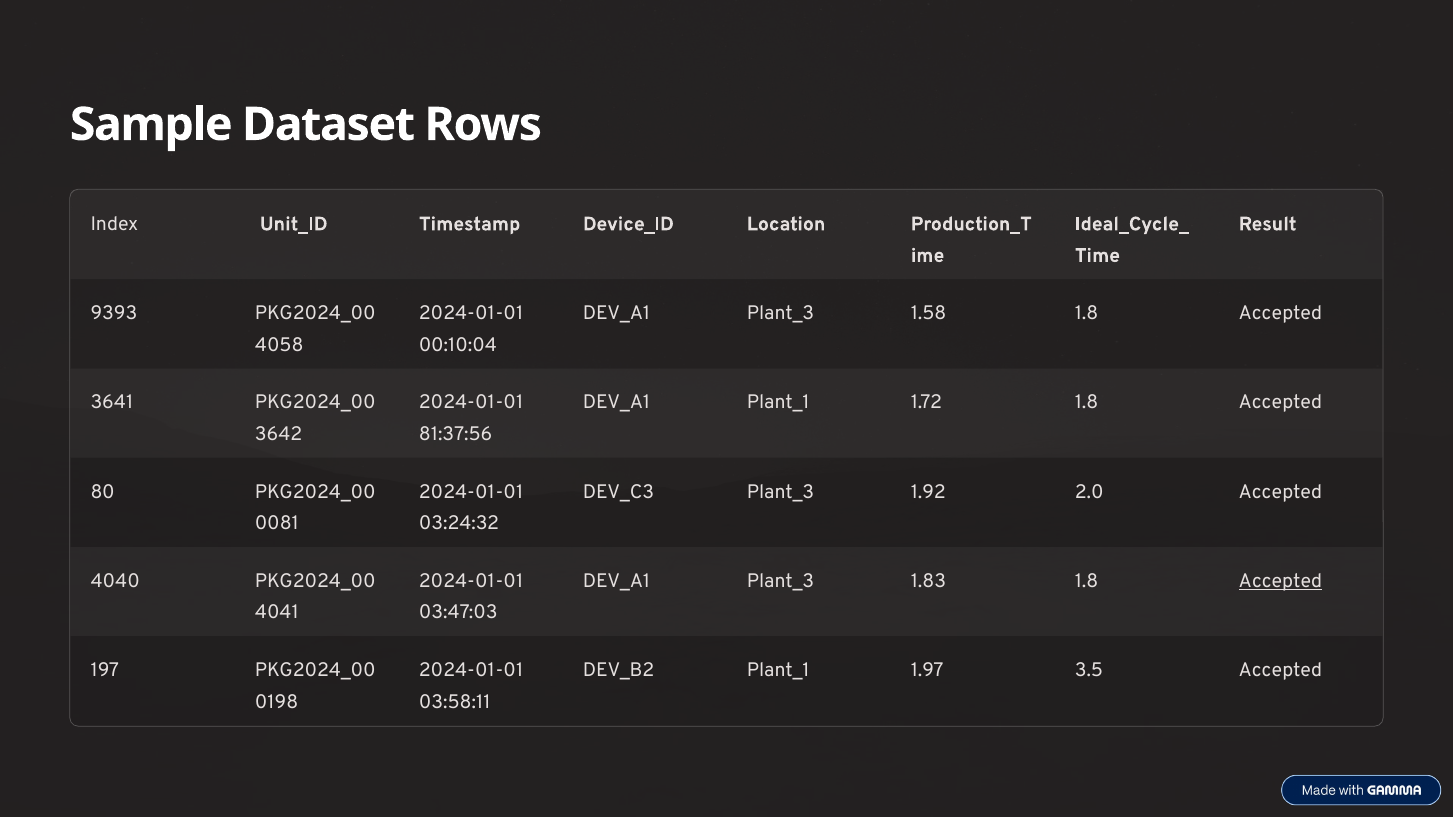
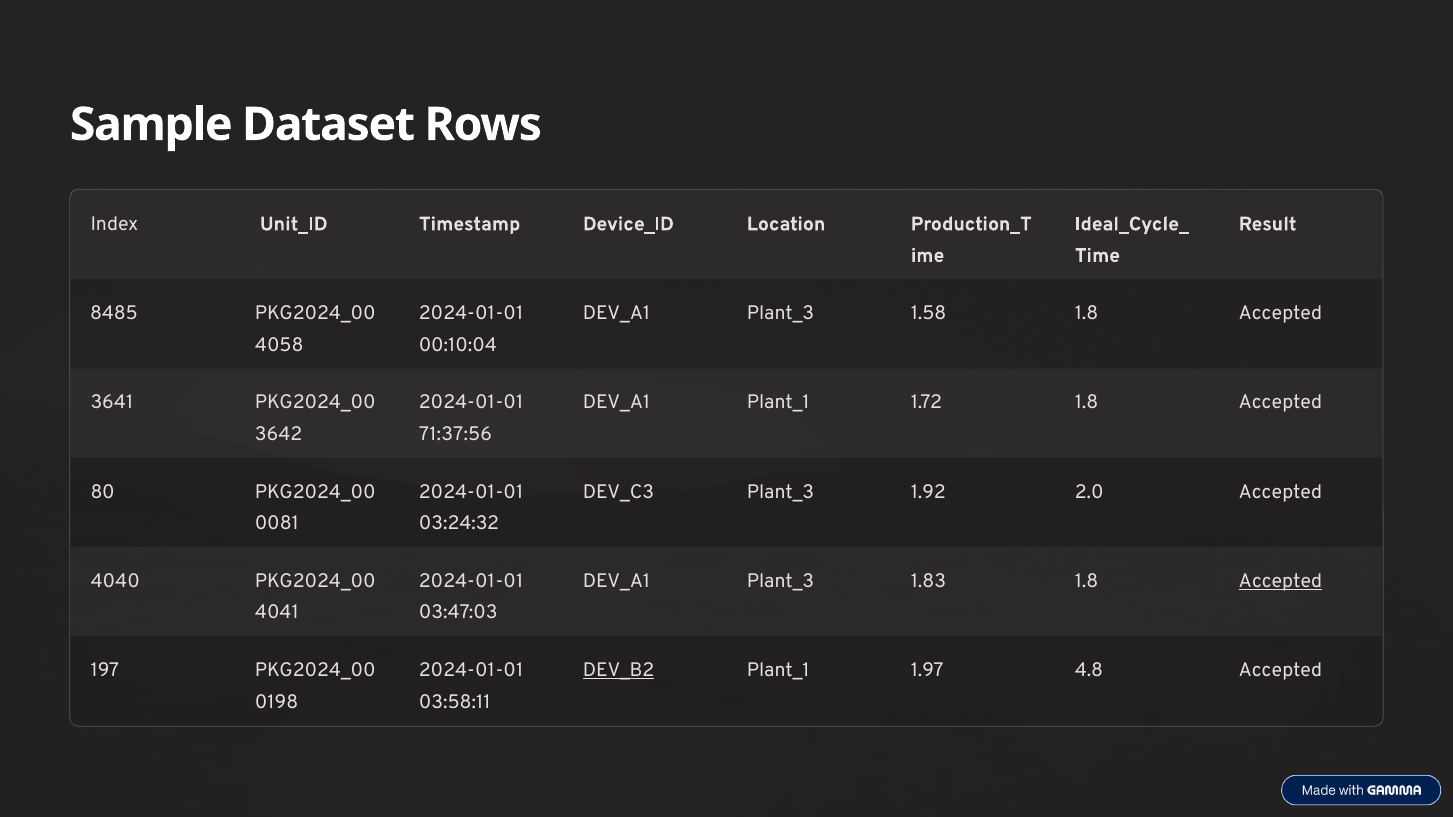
9393: 9393 -> 8485
81:37:56: 81:37:56 -> 71:37:56
DEV_B2 underline: none -> present
3.5: 3.5 -> 4.8
